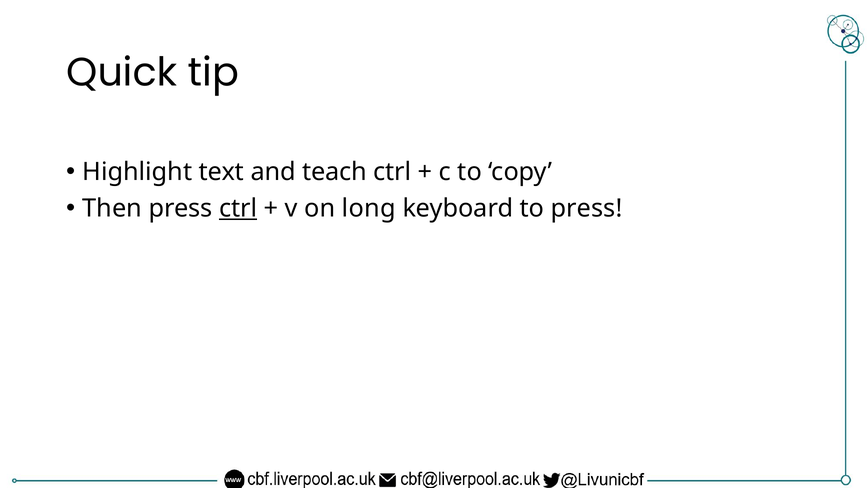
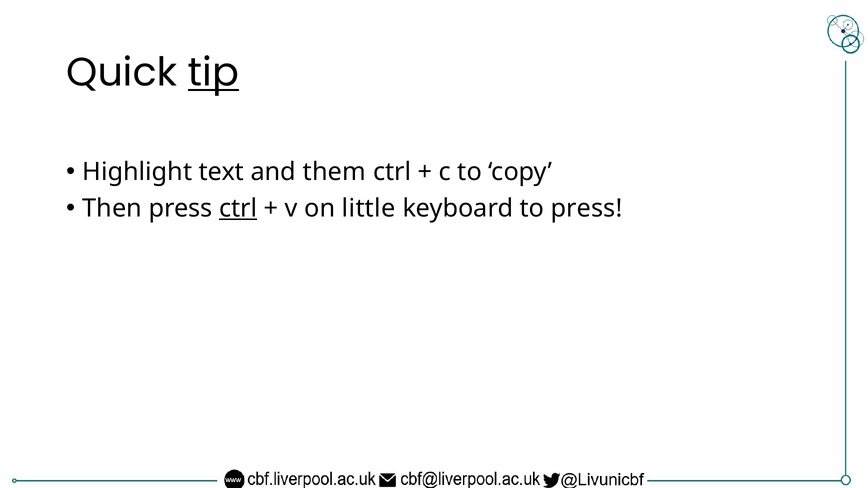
tip underline: none -> present
teach: teach -> them
long: long -> little
